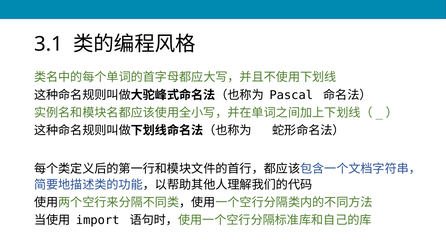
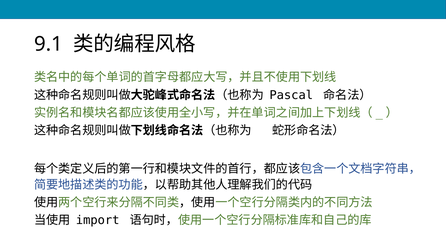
3.1: 3.1 -> 9.1
